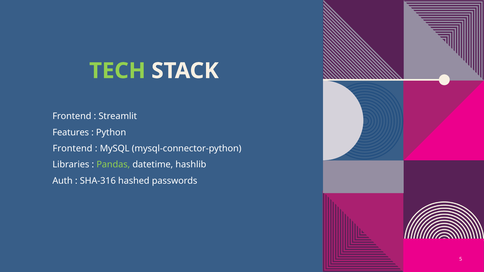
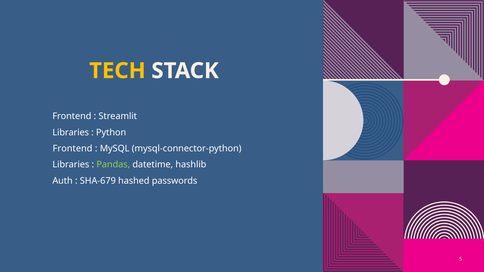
TECH colour: light green -> yellow
Features at (71, 132): Features -> Libraries
SHA-316: SHA-316 -> SHA-679
